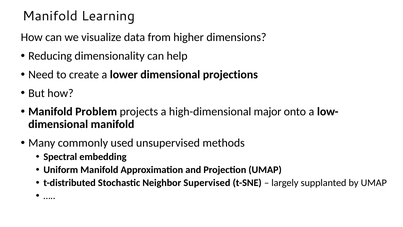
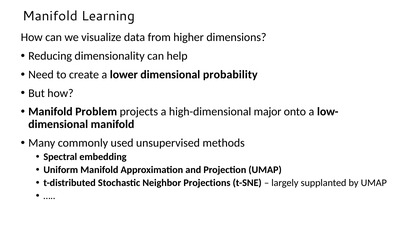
projections: projections -> probability
Supervised: Supervised -> Projections
